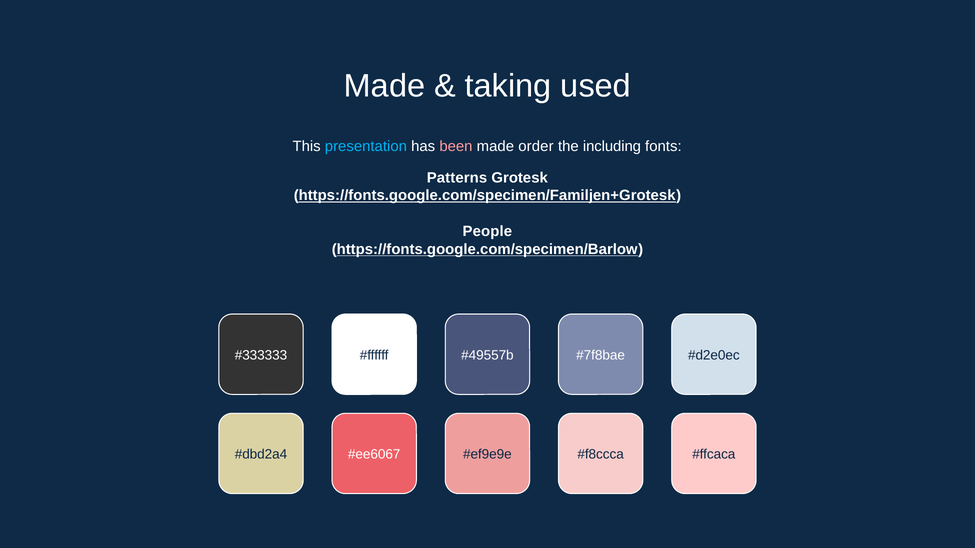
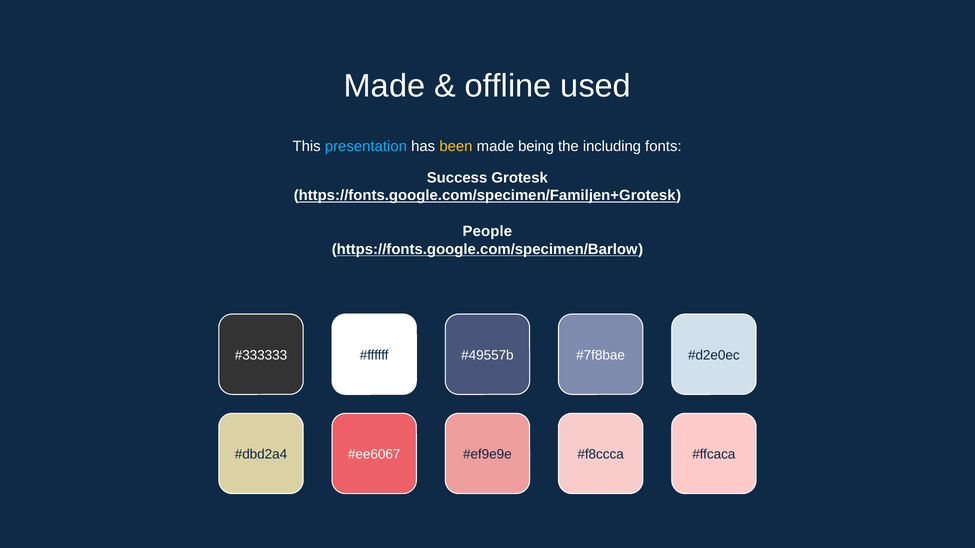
taking: taking -> offline
been colour: pink -> yellow
order: order -> being
Patterns: Patterns -> Success
